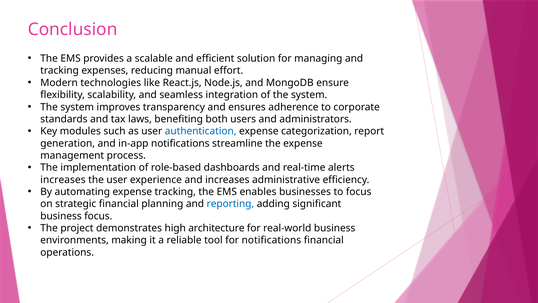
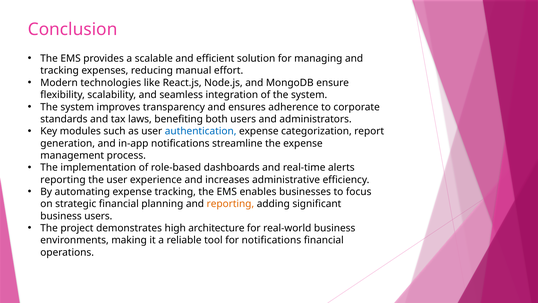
increases at (63, 179): increases -> reporting
reporting at (230, 204) colour: blue -> orange
business focus: focus -> users
